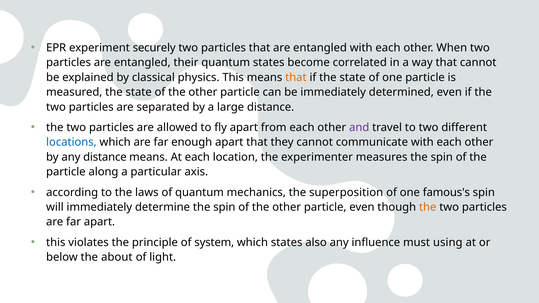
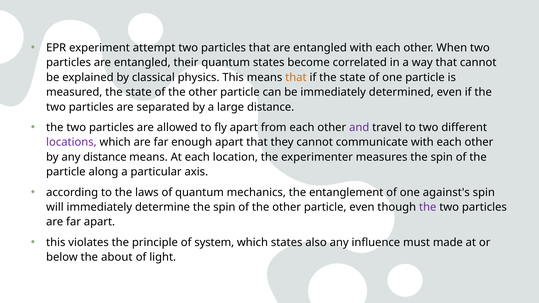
securely: securely -> attempt
locations colour: blue -> purple
superposition: superposition -> entanglement
famous's: famous's -> against's
the at (428, 207) colour: orange -> purple
using: using -> made
